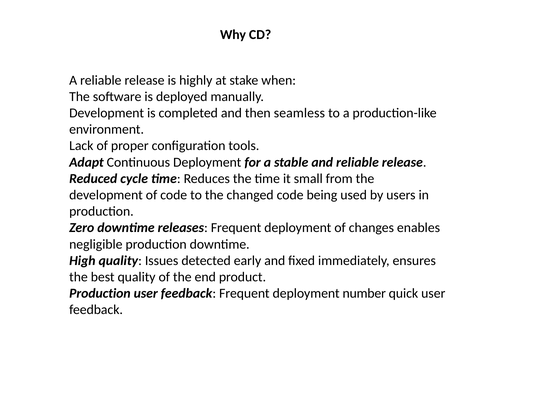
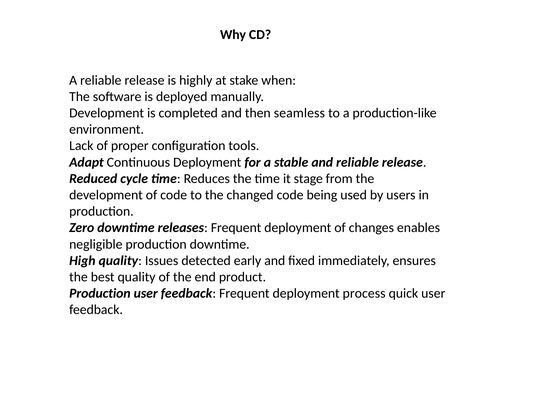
small: small -> stage
number: number -> process
